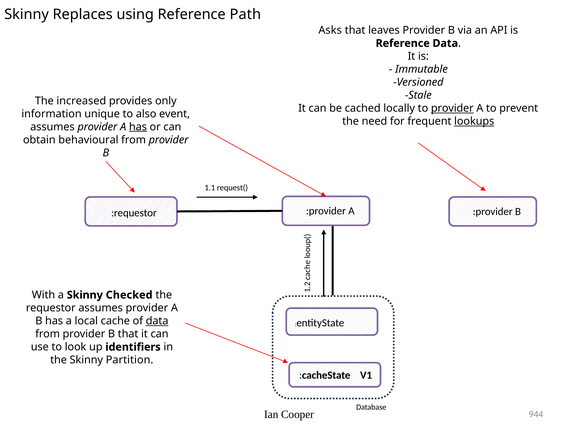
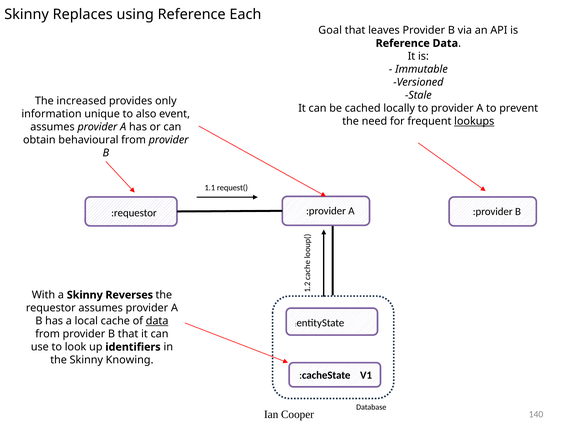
Path: Path -> Each
Asks: Asks -> Goal
provider at (452, 108) underline: present -> none
has at (138, 127) underline: present -> none
Checked: Checked -> Reverses
Partition: Partition -> Knowing
944: 944 -> 140
